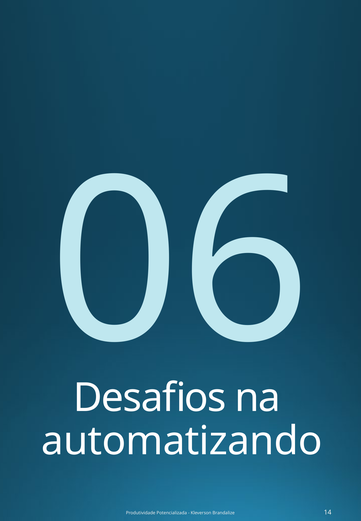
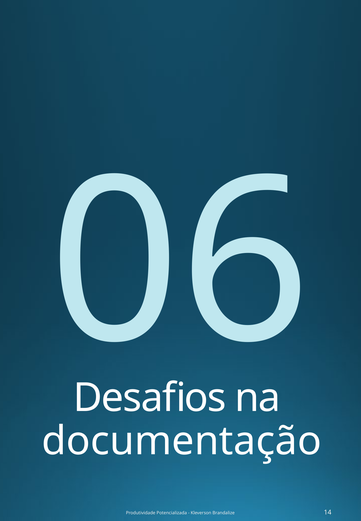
automatizando: automatizando -> documentação
